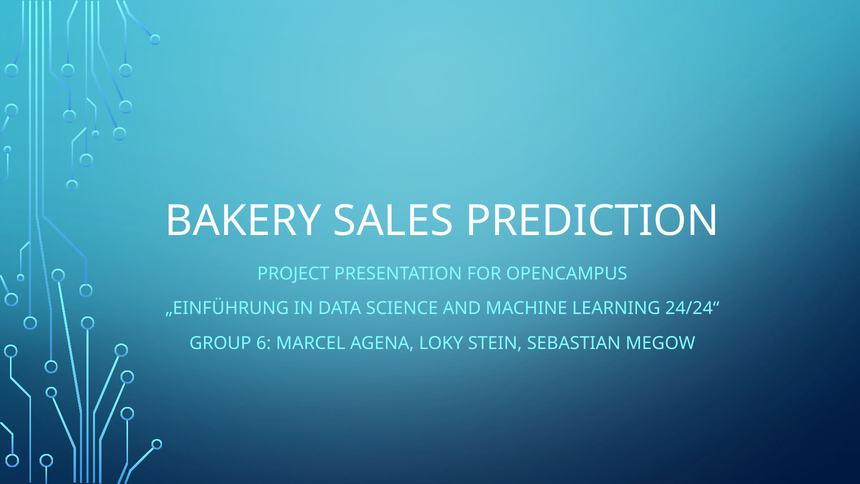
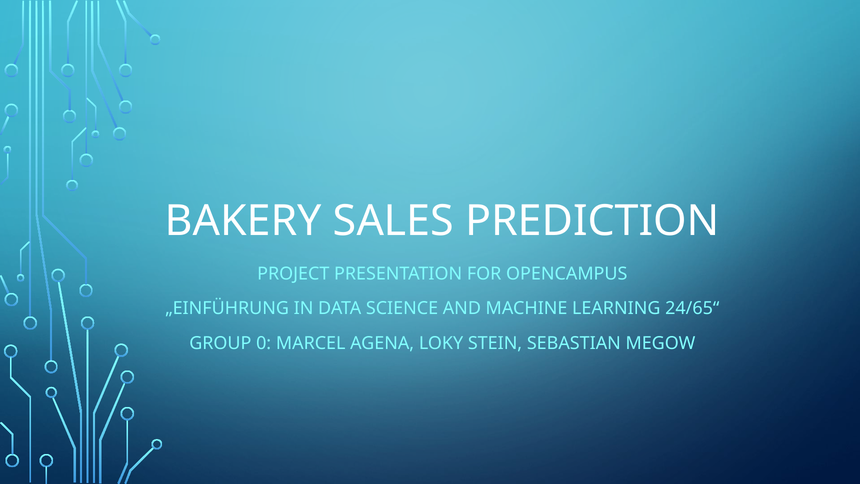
24/24“: 24/24“ -> 24/65“
6: 6 -> 0
